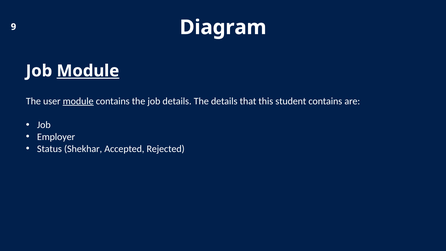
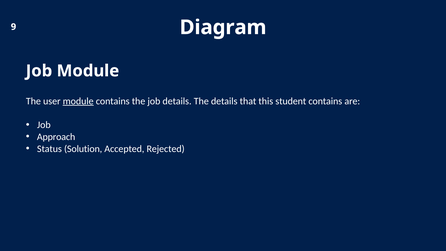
Module at (88, 71) underline: present -> none
Employer: Employer -> Approach
Shekhar: Shekhar -> Solution
